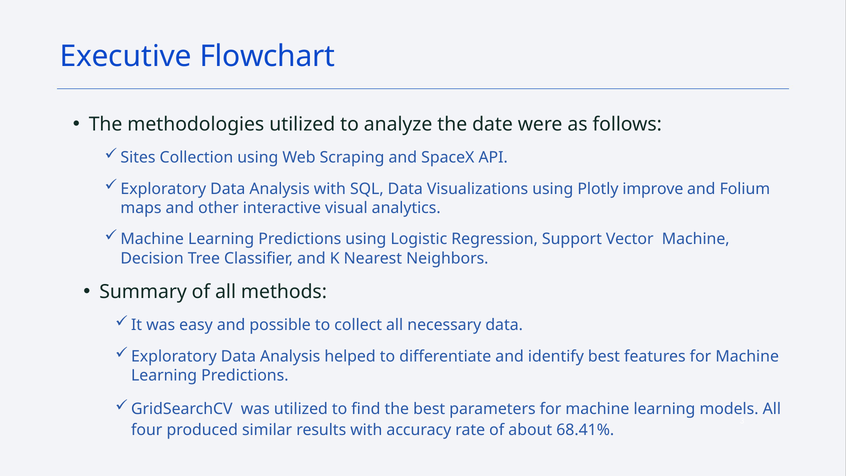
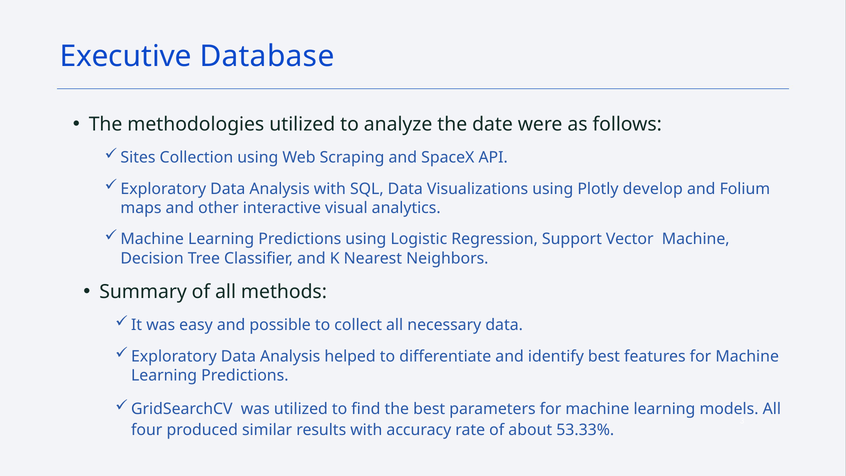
Flowchart: Flowchart -> Database
improve: improve -> develop
68.41%: 68.41% -> 53.33%
